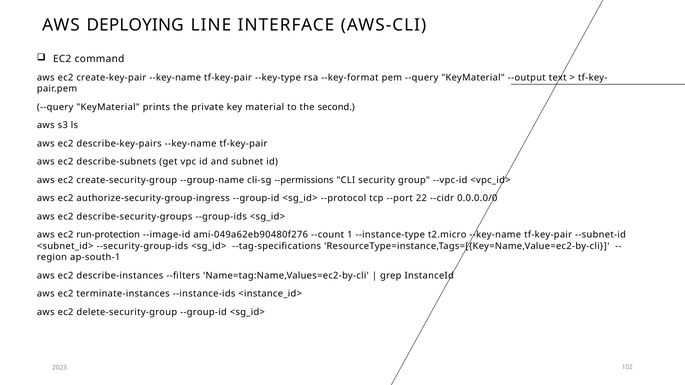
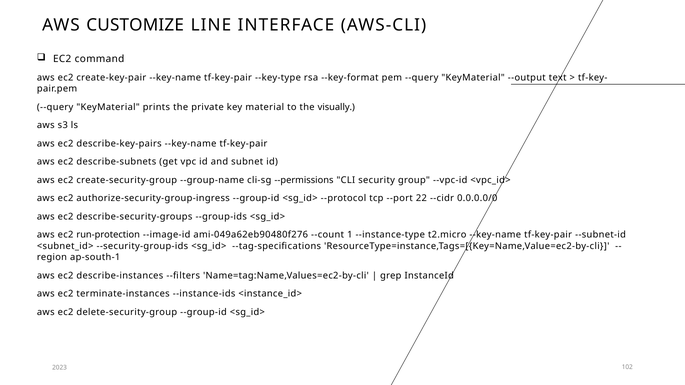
DEPLOYING: DEPLOYING -> CUSTOMIZE
second: second -> visually
